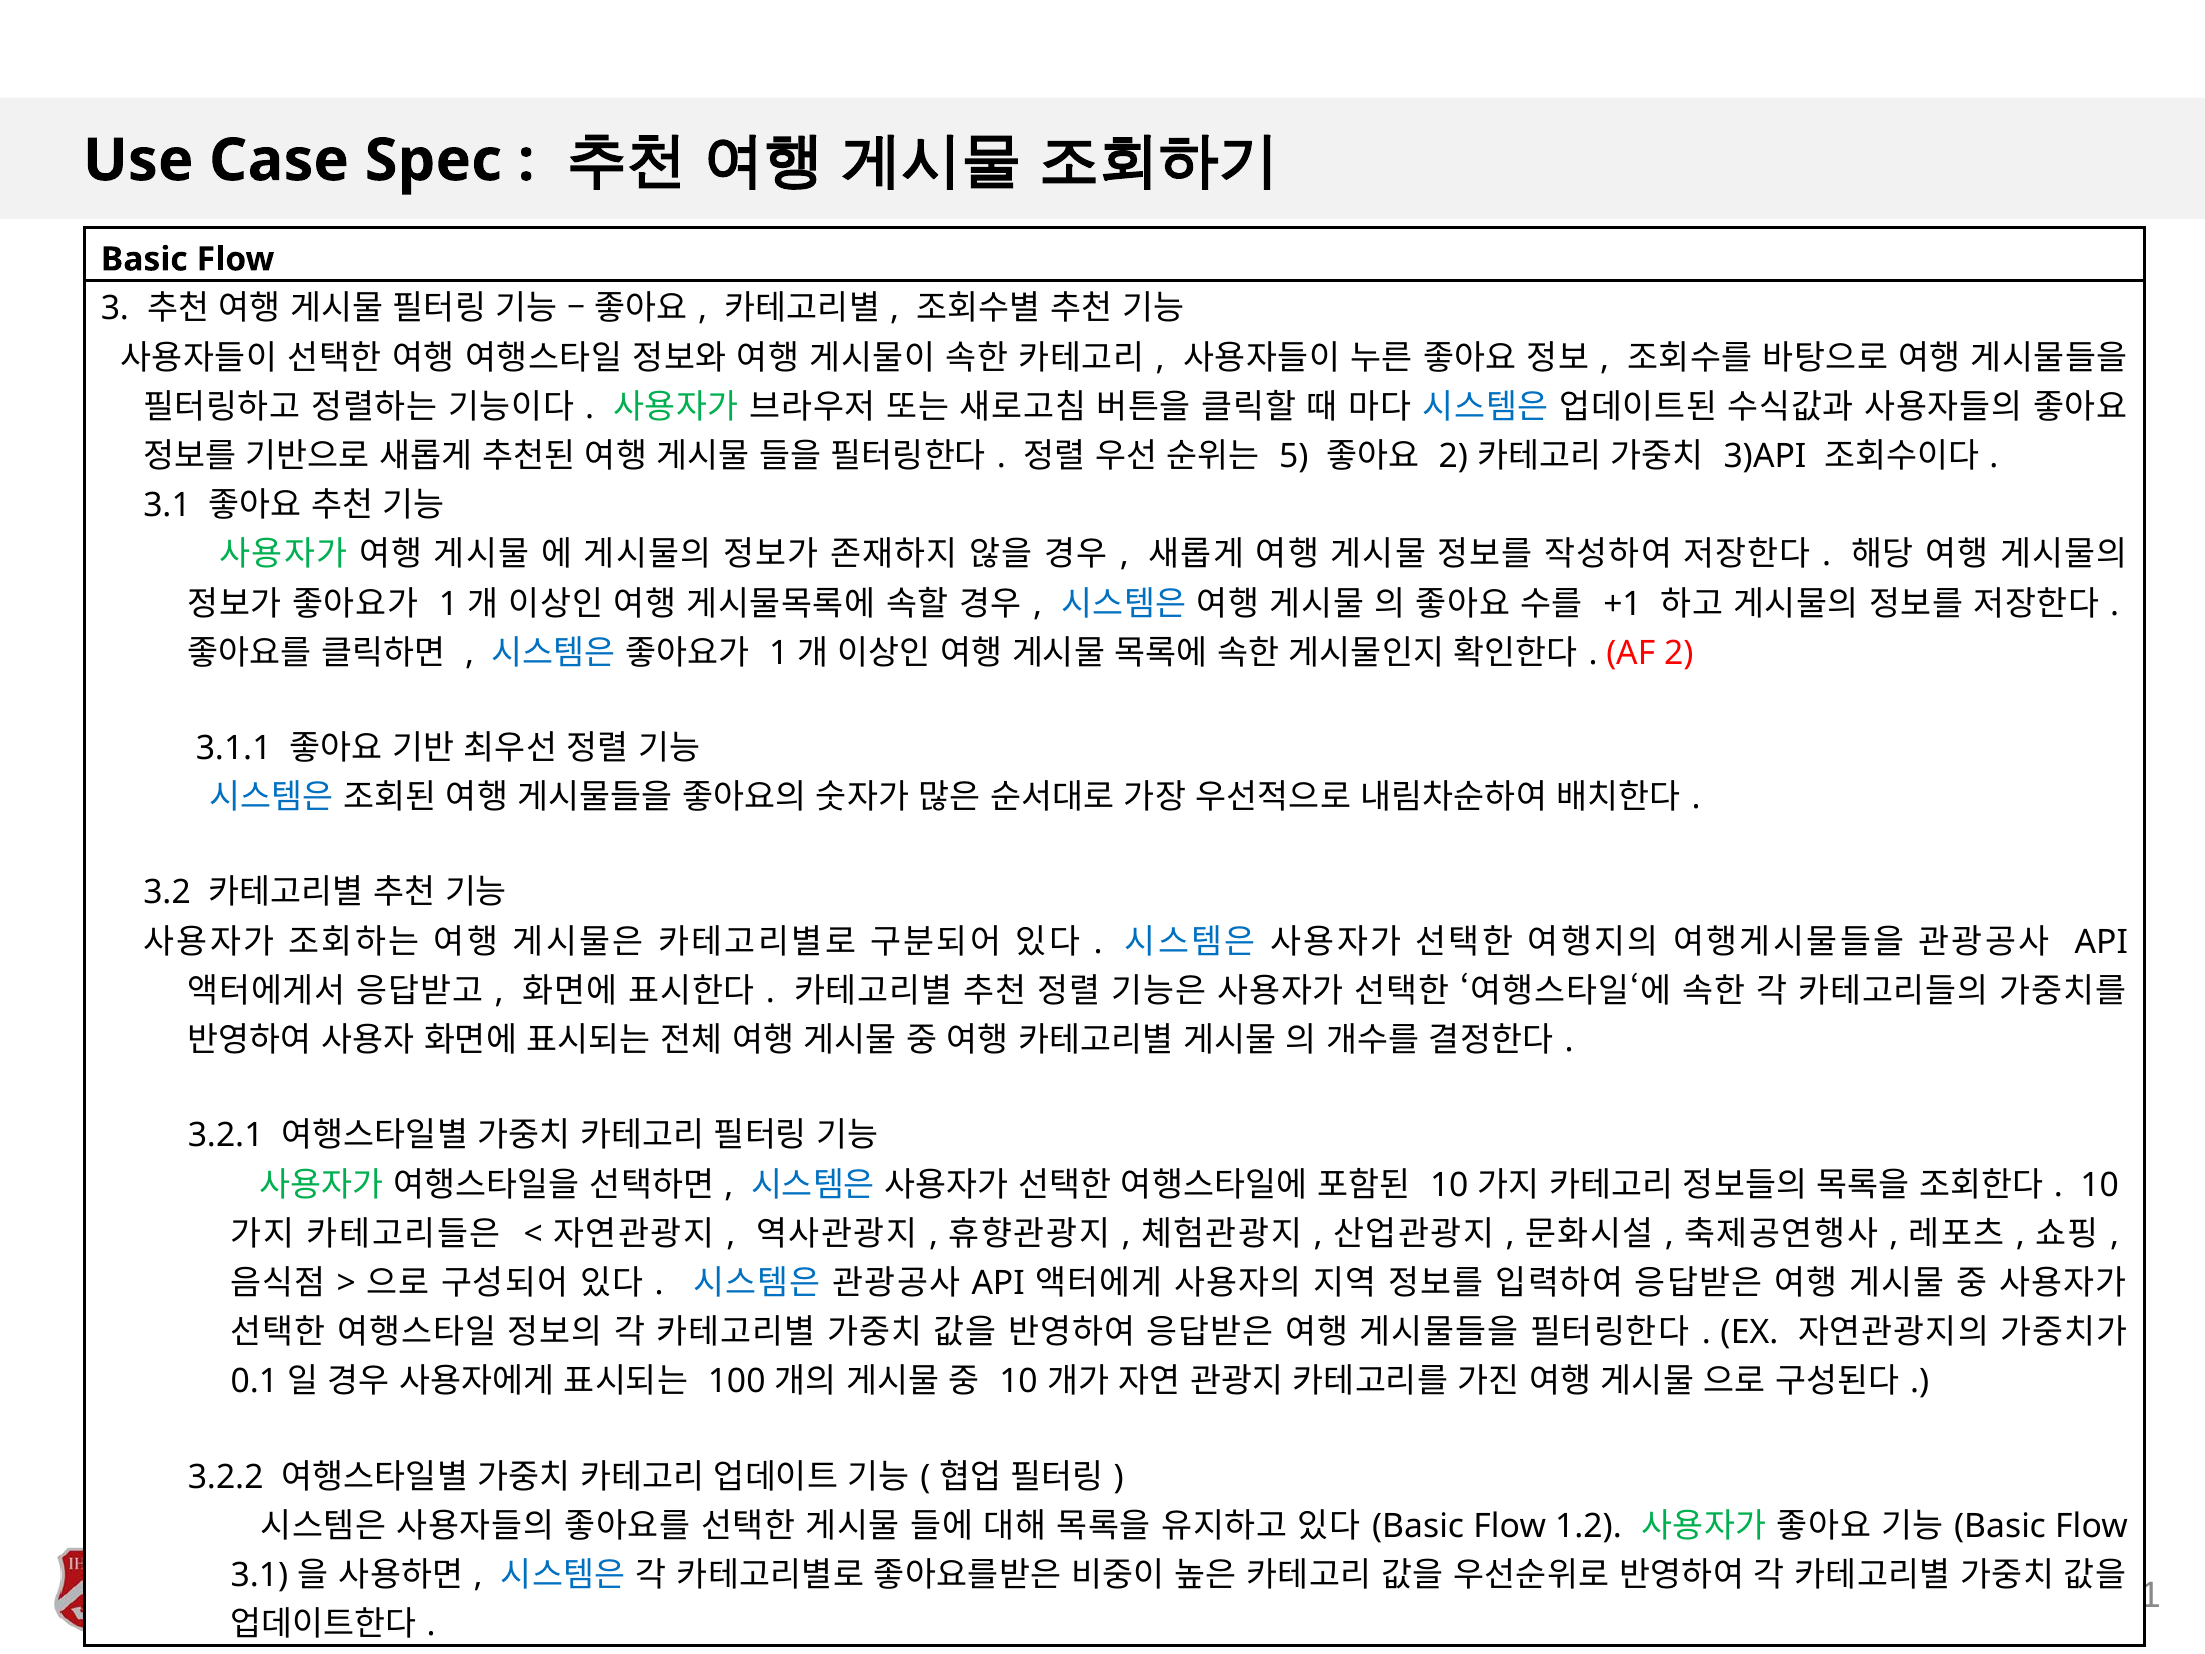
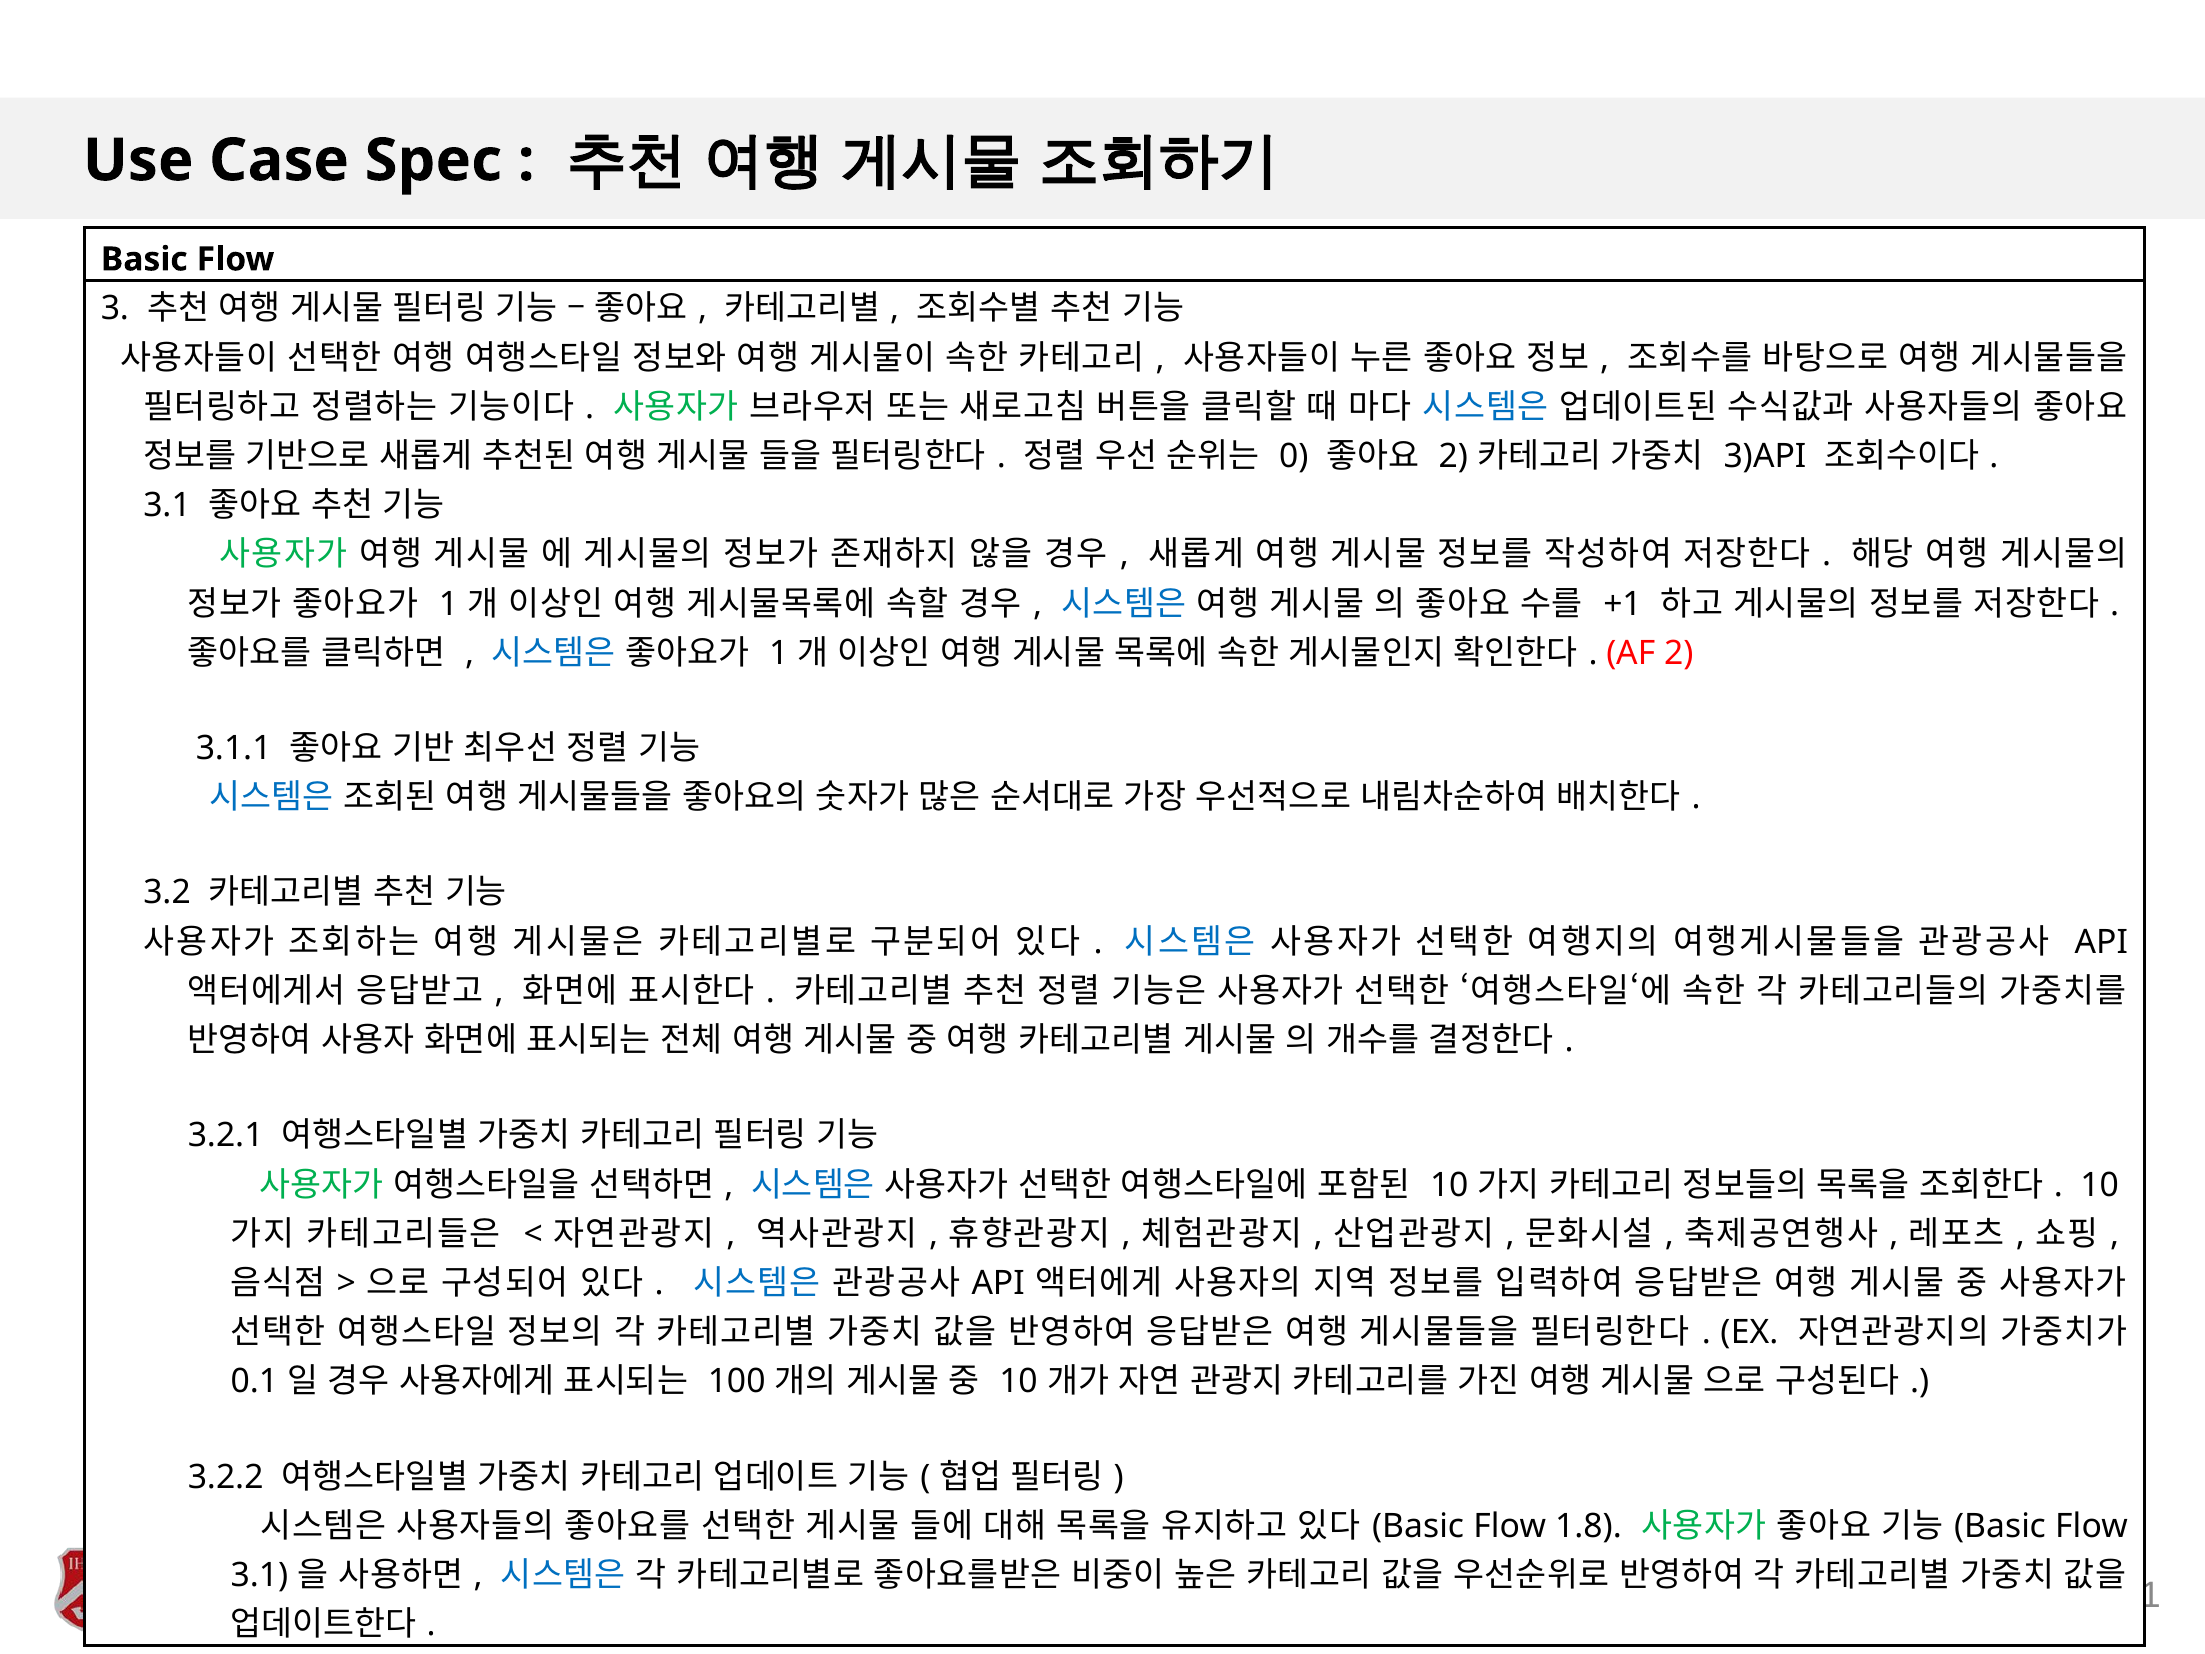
5: 5 -> 0
1.2: 1.2 -> 1.8
